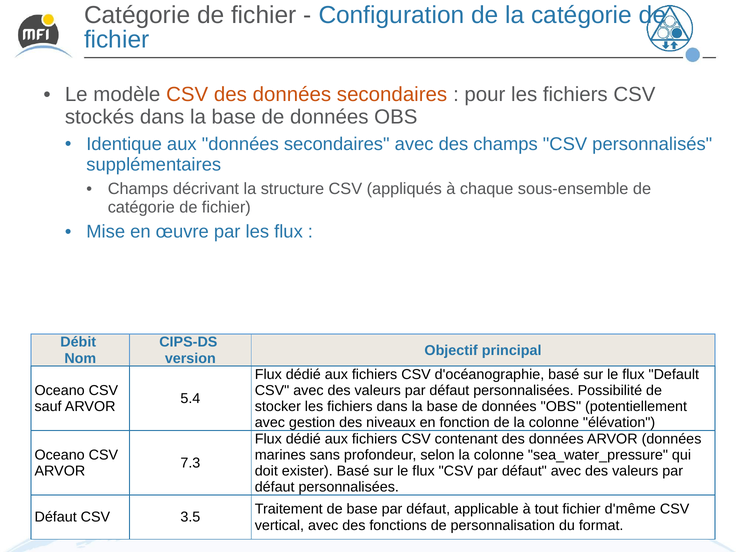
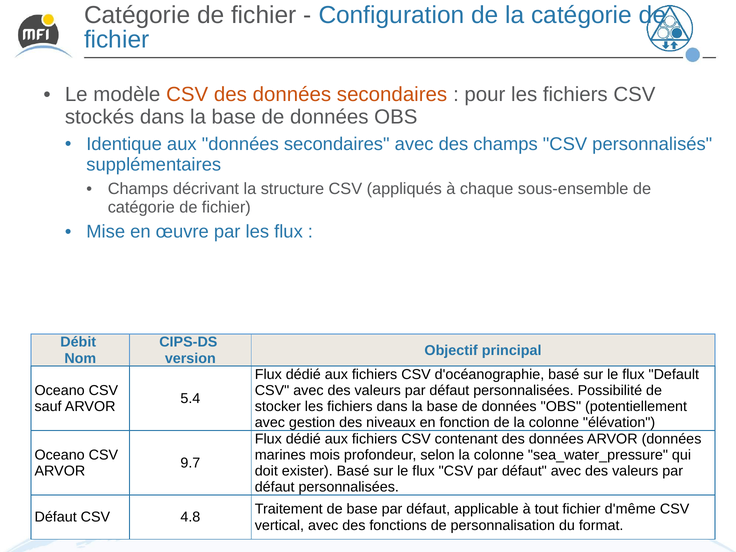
sans: sans -> mois
7.3: 7.3 -> 9.7
3.5: 3.5 -> 4.8
